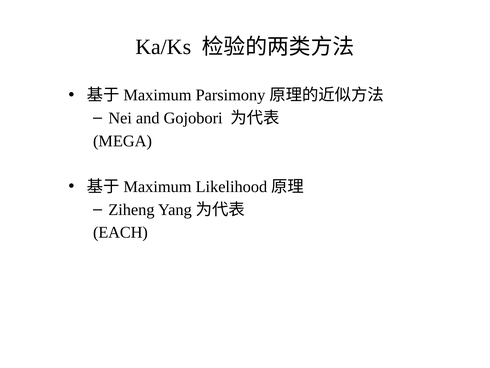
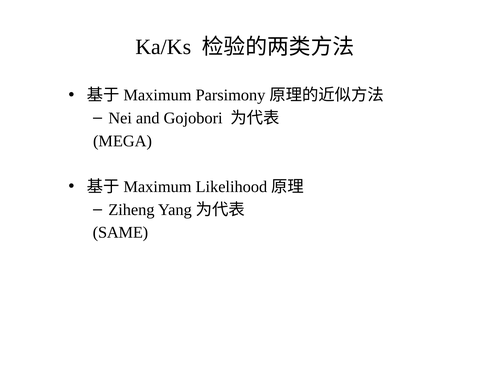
EACH: EACH -> SAME
